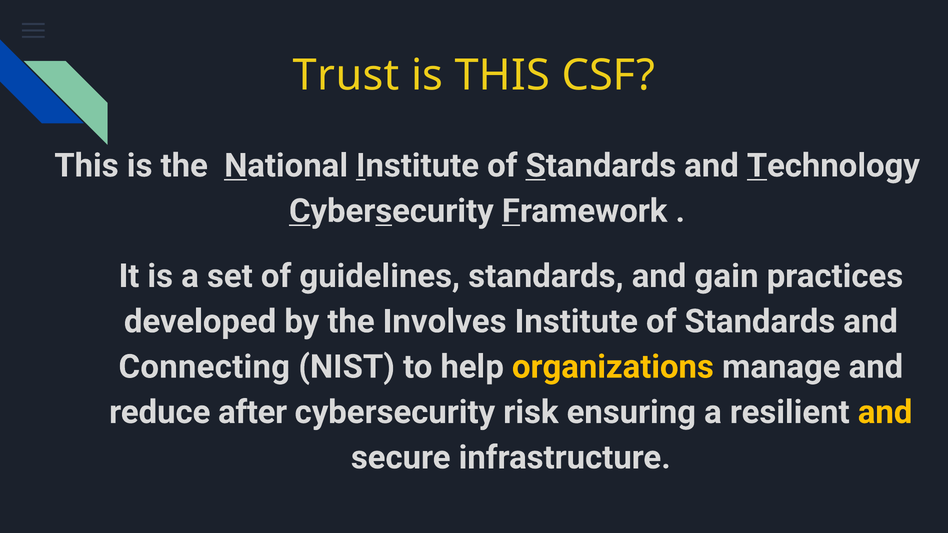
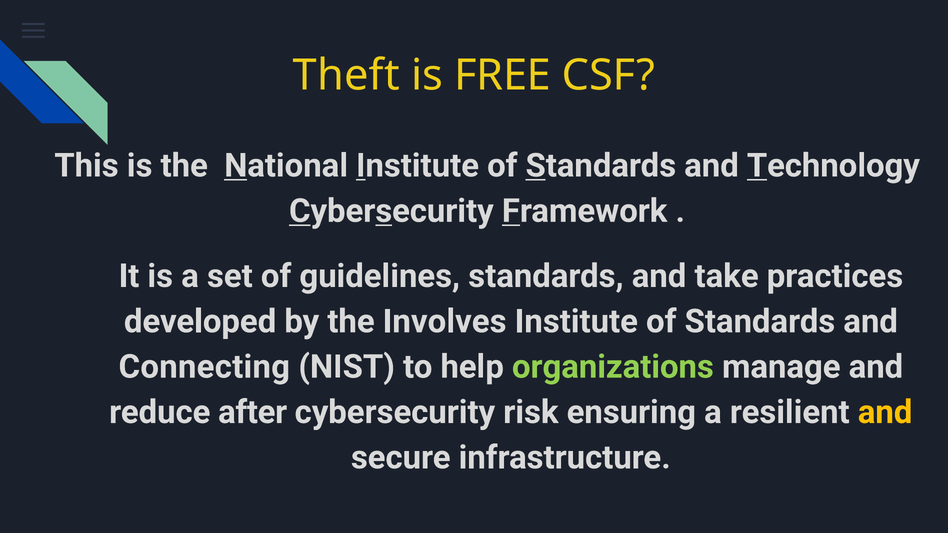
Trust: Trust -> Theft
is THIS: THIS -> FREE
gain: gain -> take
organizations colour: yellow -> light green
